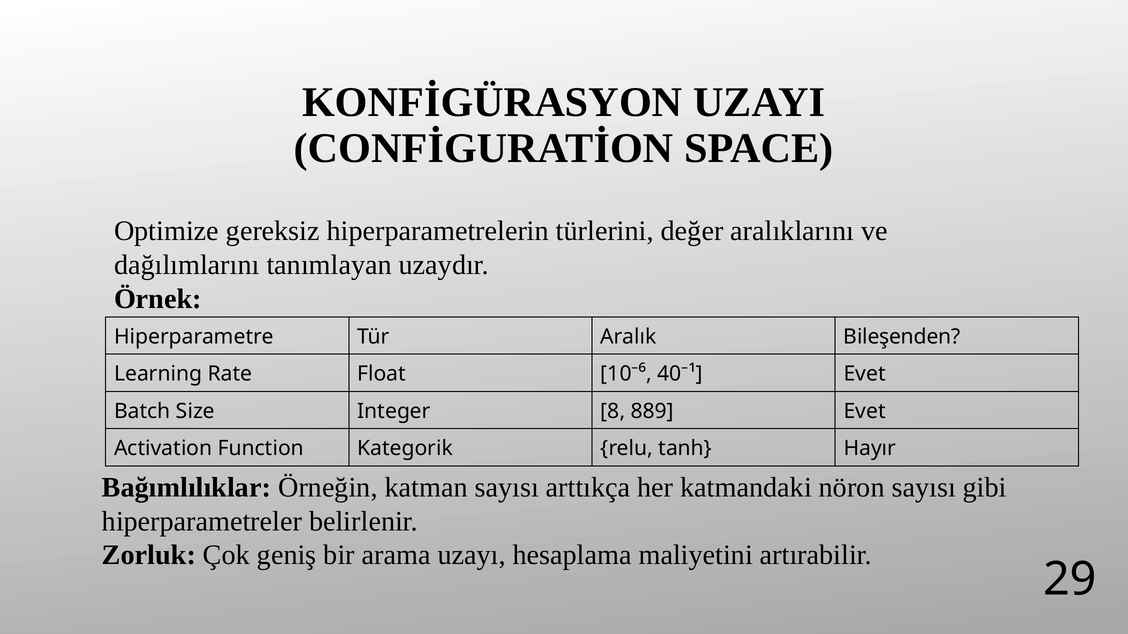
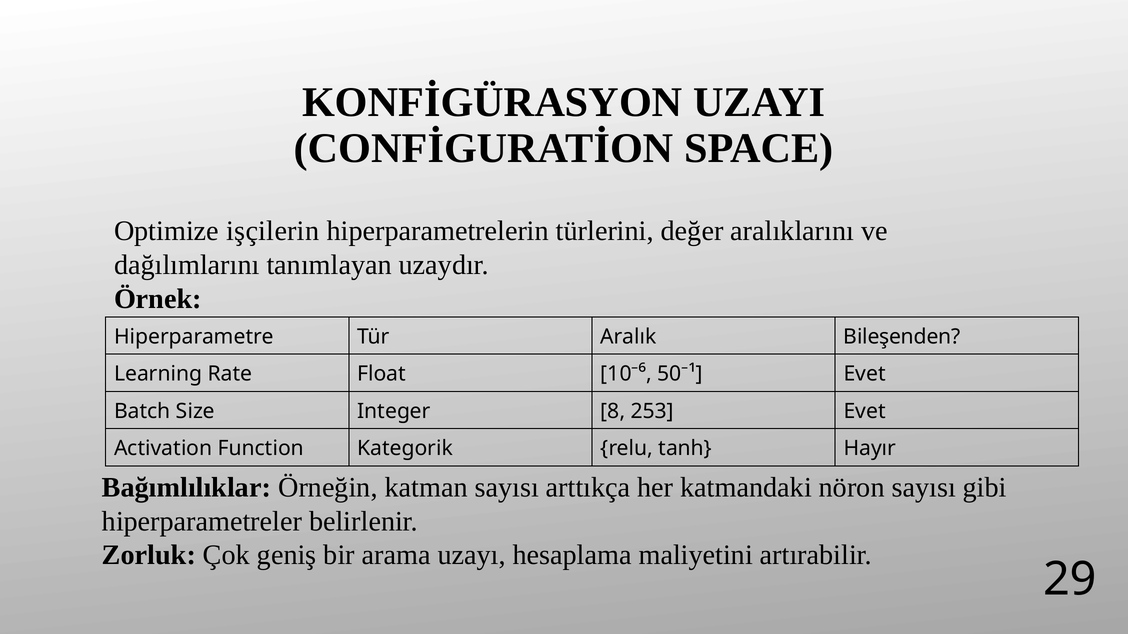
gereksiz: gereksiz -> işçilerin
40⁻¹: 40⁻¹ -> 50⁻¹
889: 889 -> 253
